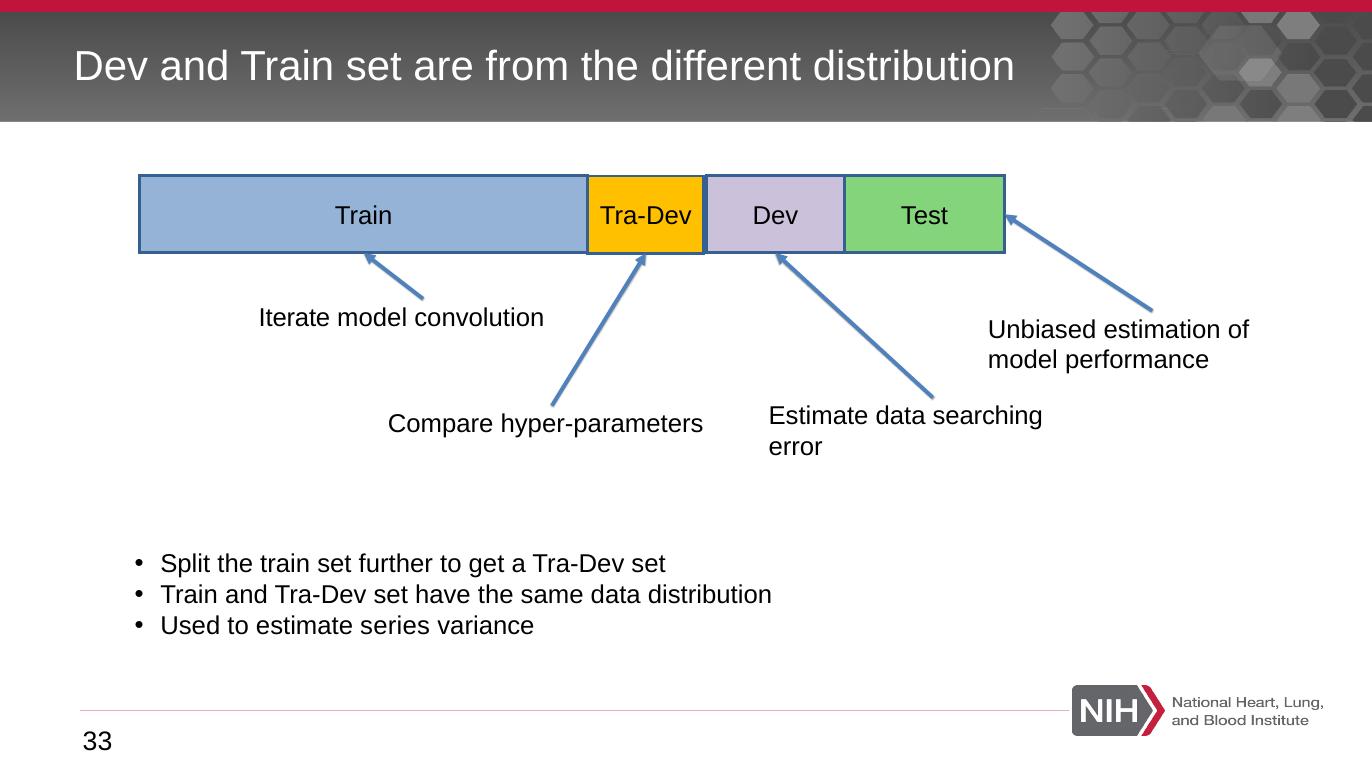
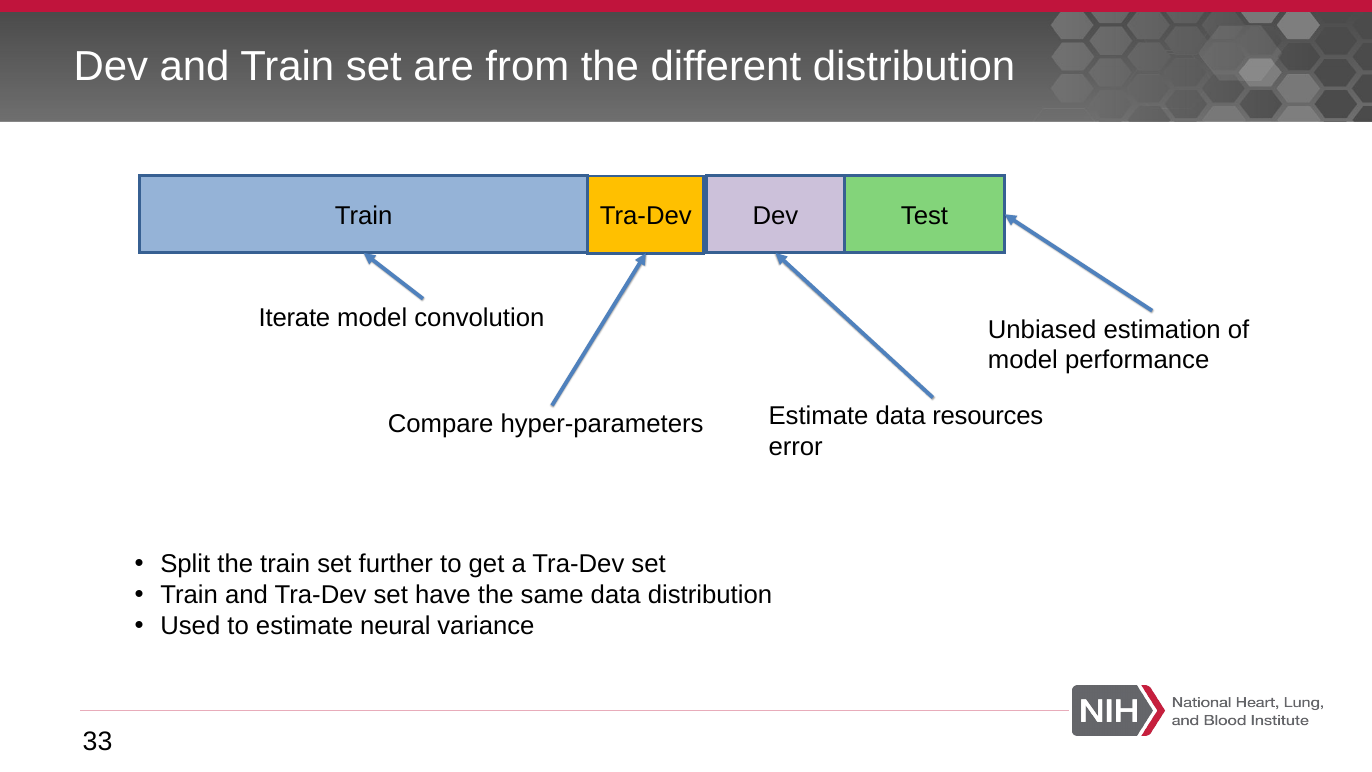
searching: searching -> resources
series: series -> neural
